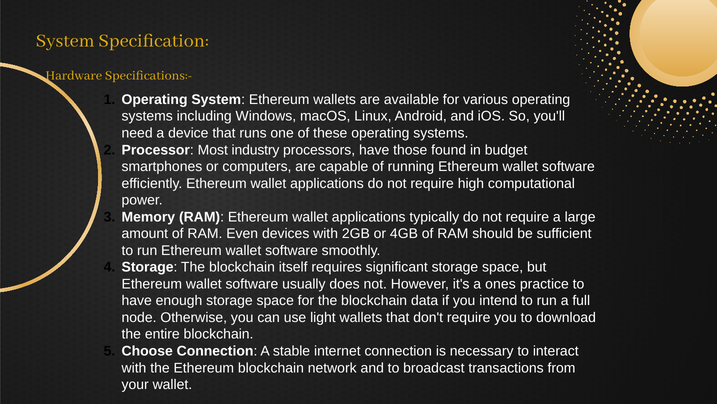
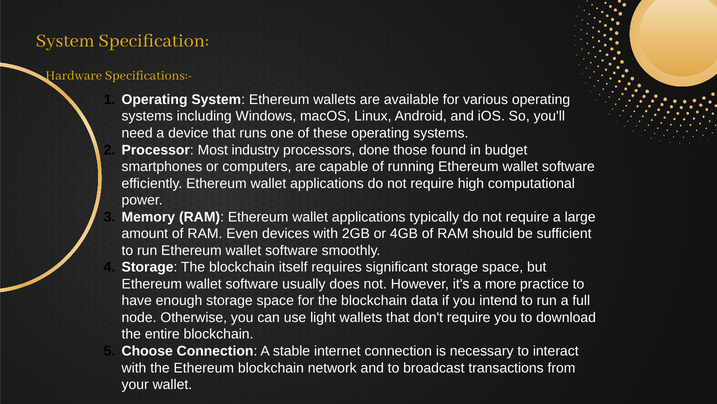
processors have: have -> done
ones: ones -> more
